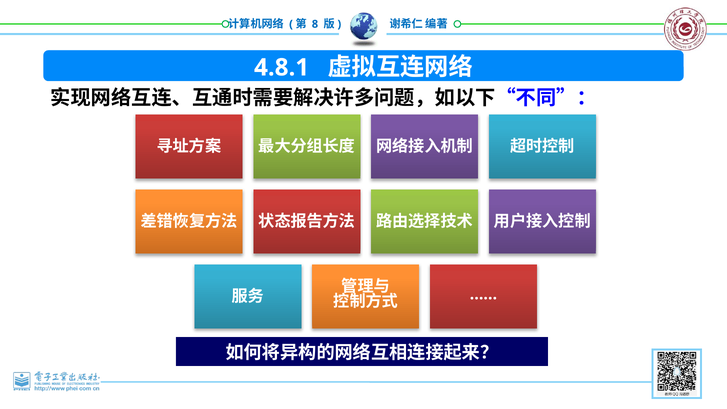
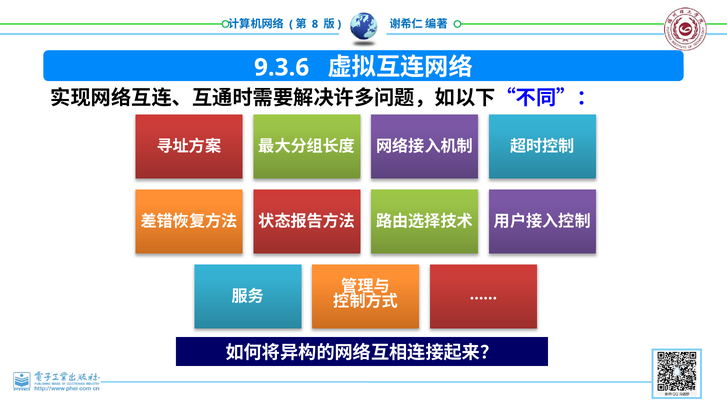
4.8.1: 4.8.1 -> 9.3.6
